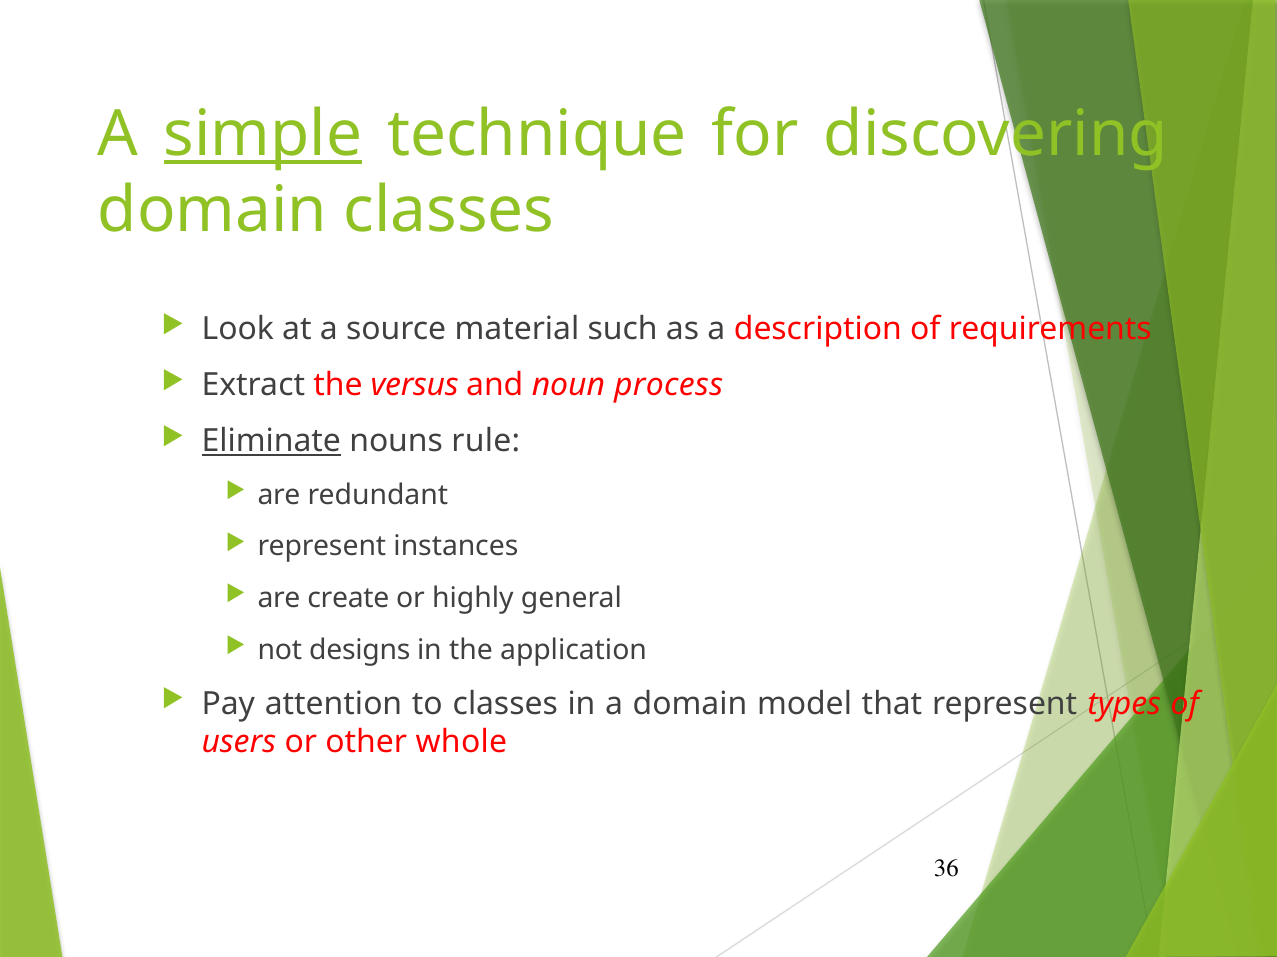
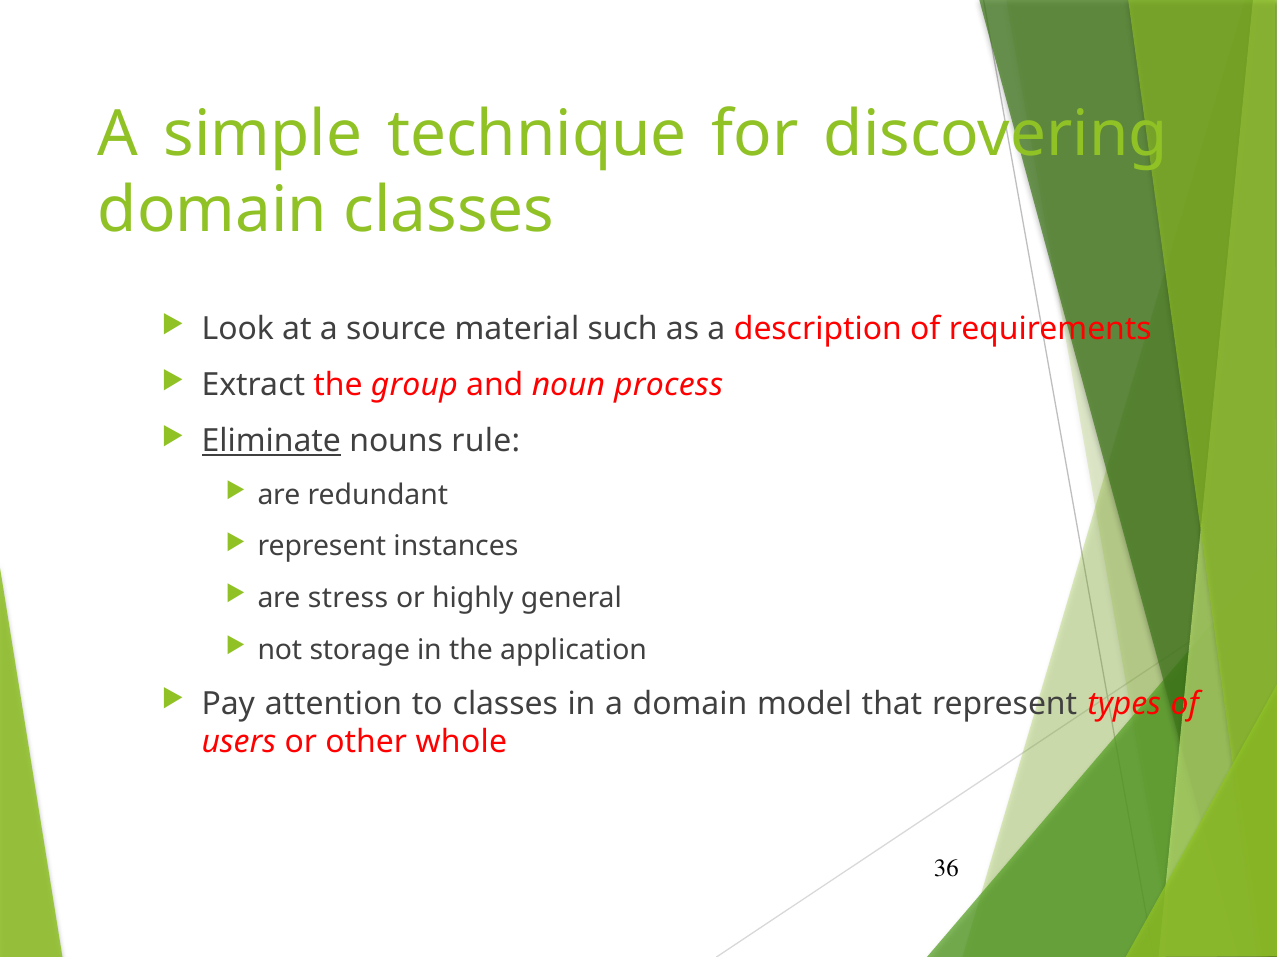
simple underline: present -> none
versus: versus -> group
create: create -> stress
designs: designs -> storage
